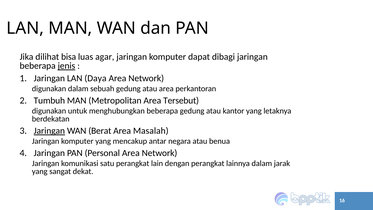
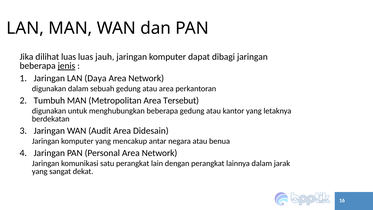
dilihat bisa: bisa -> luas
agar: agar -> jauh
Jaringan at (49, 131) underline: present -> none
Berat: Berat -> Audit
Masalah: Masalah -> Didesain
